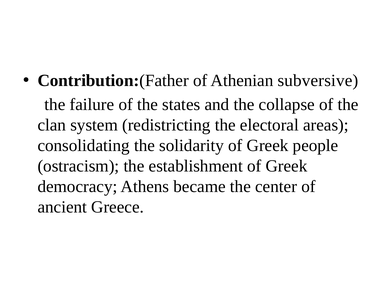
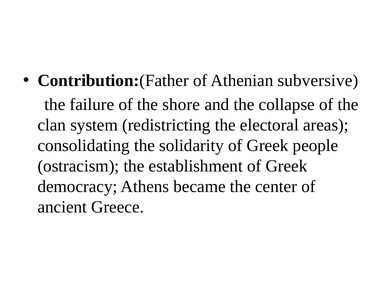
states: states -> shore
